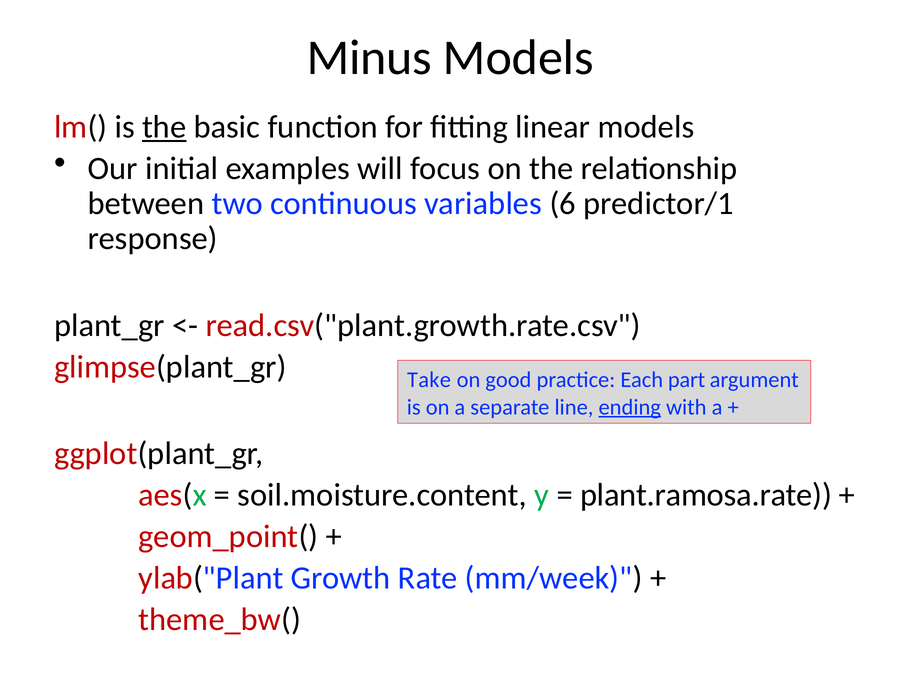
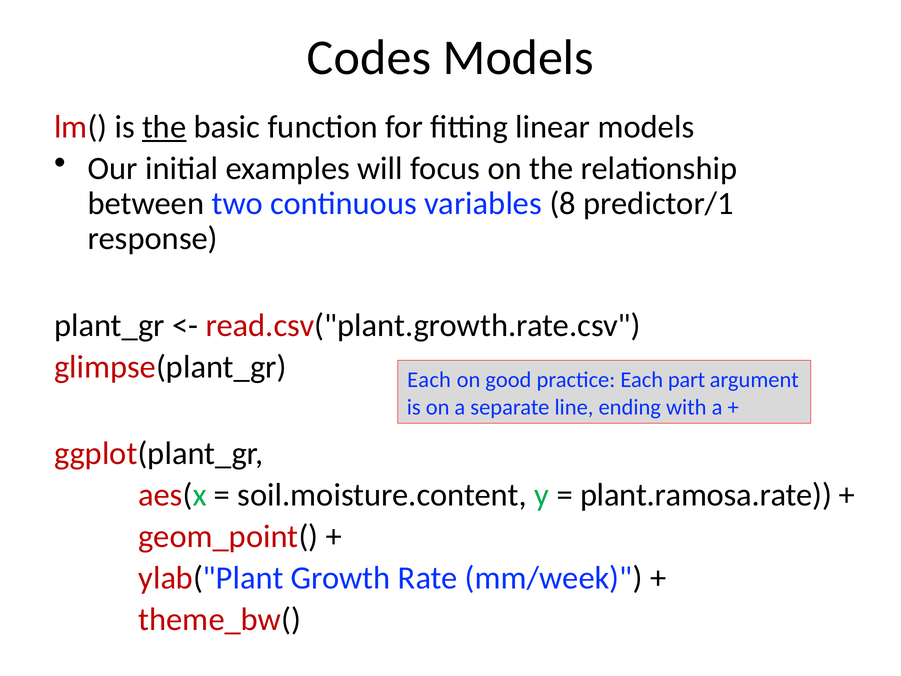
Minus: Minus -> Codes
6: 6 -> 8
Take at (429, 380): Take -> Each
ending underline: present -> none
